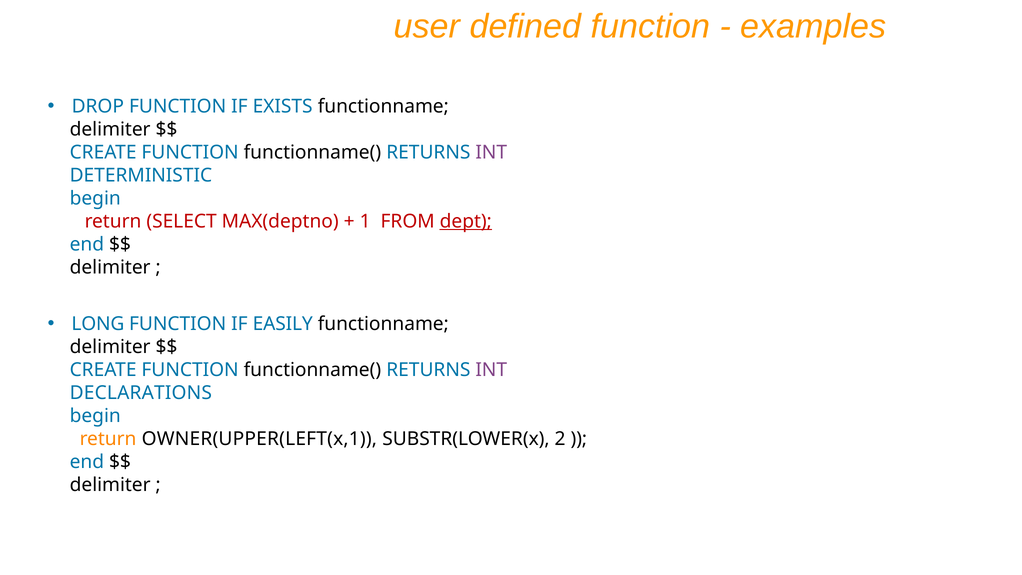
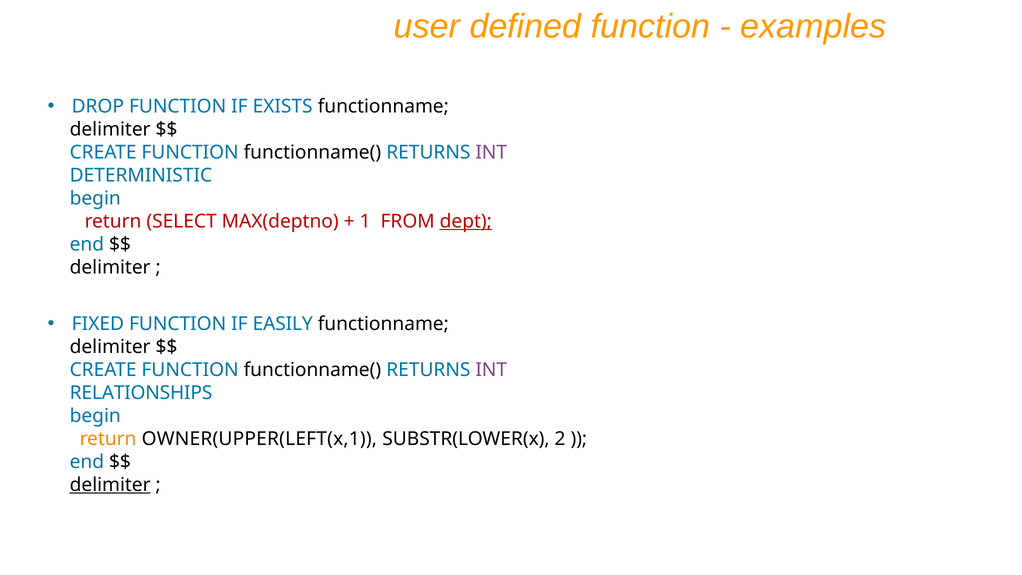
LONG: LONG -> FIXED
DECLARATIONS: DECLARATIONS -> RELATIONSHIPS
delimiter at (110, 485) underline: none -> present
